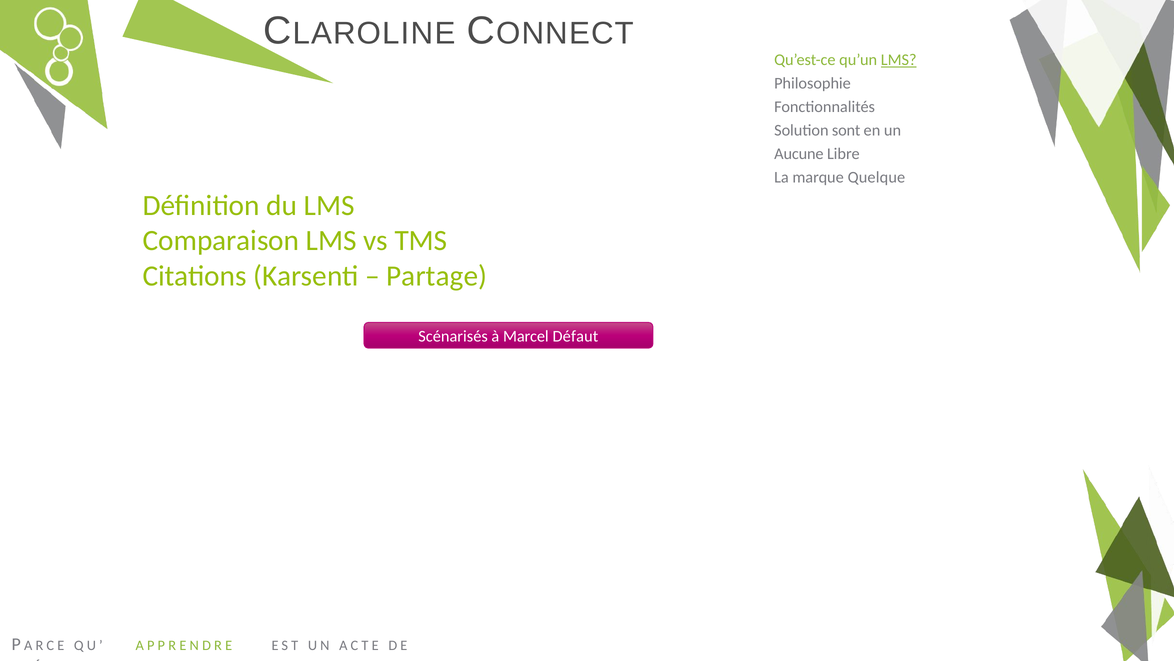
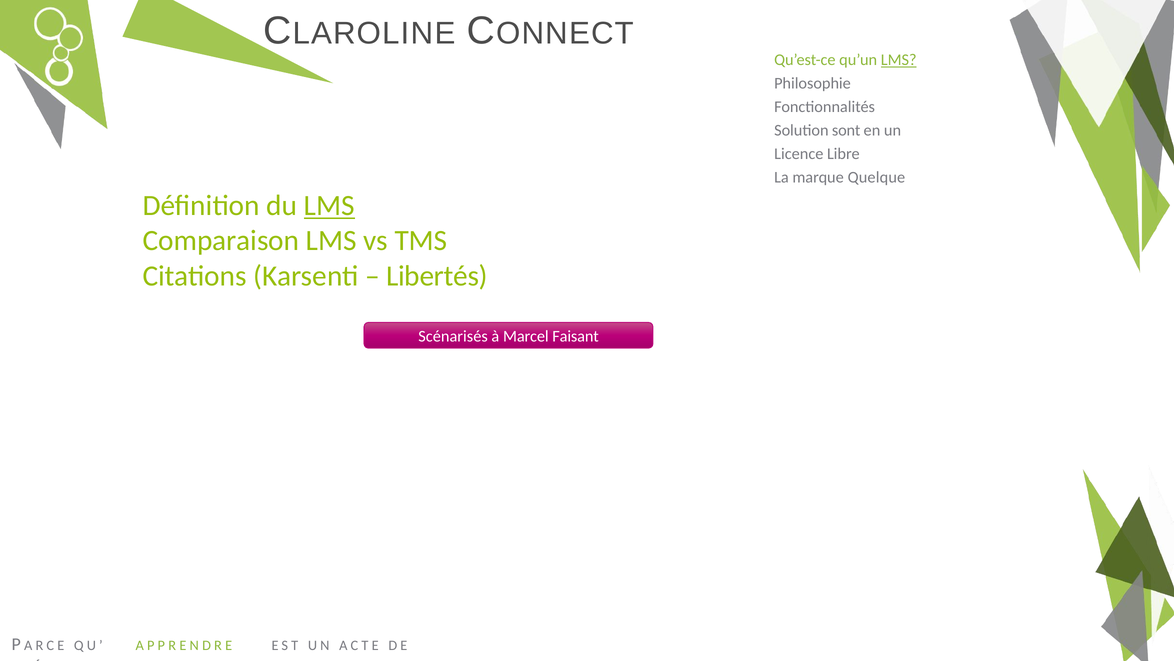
Aucune: Aucune -> Licence
LMS at (329, 205) underline: none -> present
Partage: Partage -> Libertés
Défaut: Défaut -> Faisant
